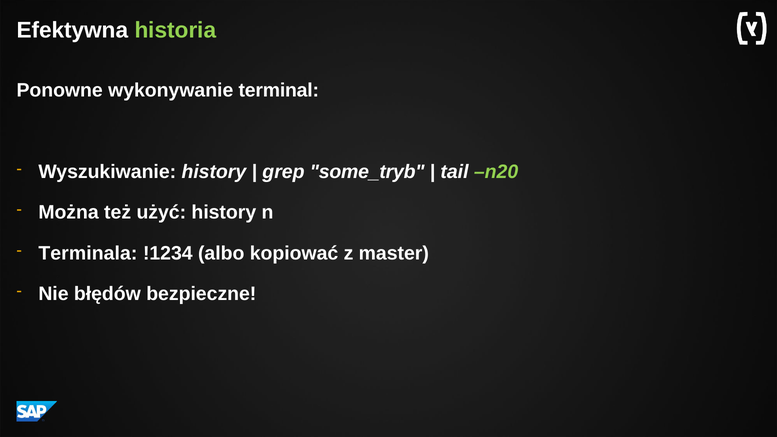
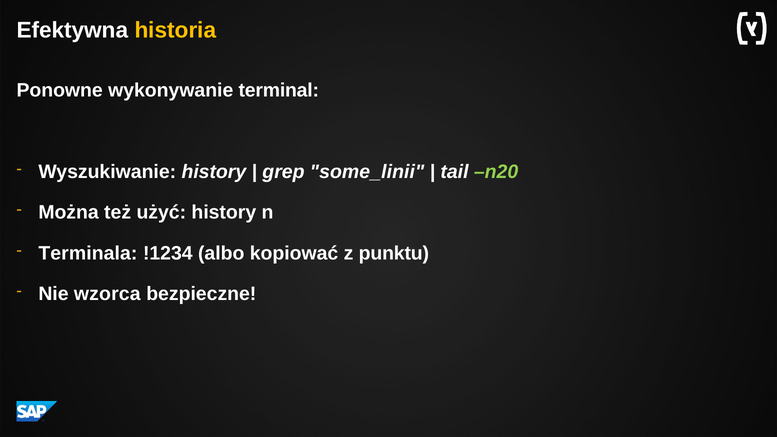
historia colour: light green -> yellow
some_tryb: some_tryb -> some_linii
master: master -> punktu
błędów: błędów -> wzorca
